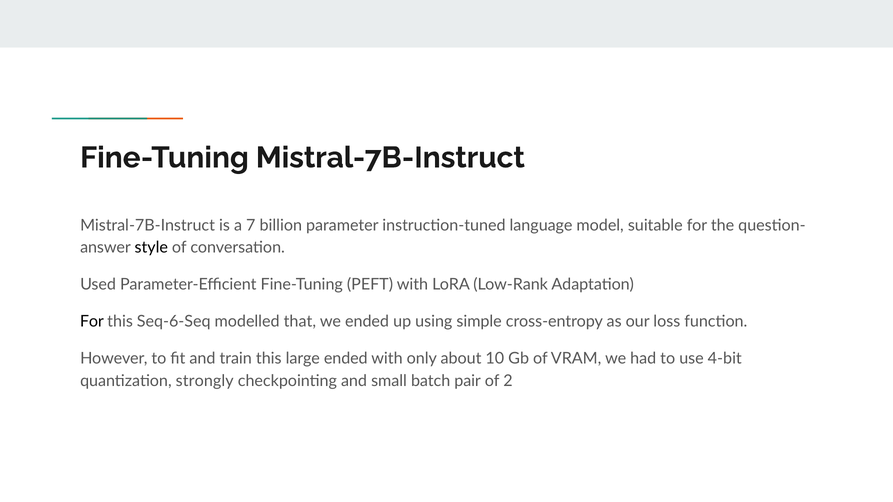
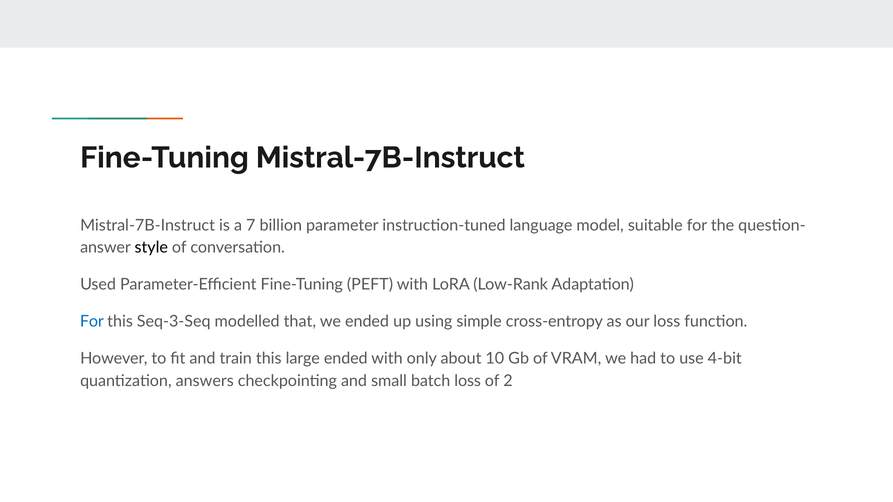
For at (92, 322) colour: black -> blue
Seq-6-Seq: Seq-6-Seq -> Seq-3-Seq
strongly: strongly -> answers
batch pair: pair -> loss
